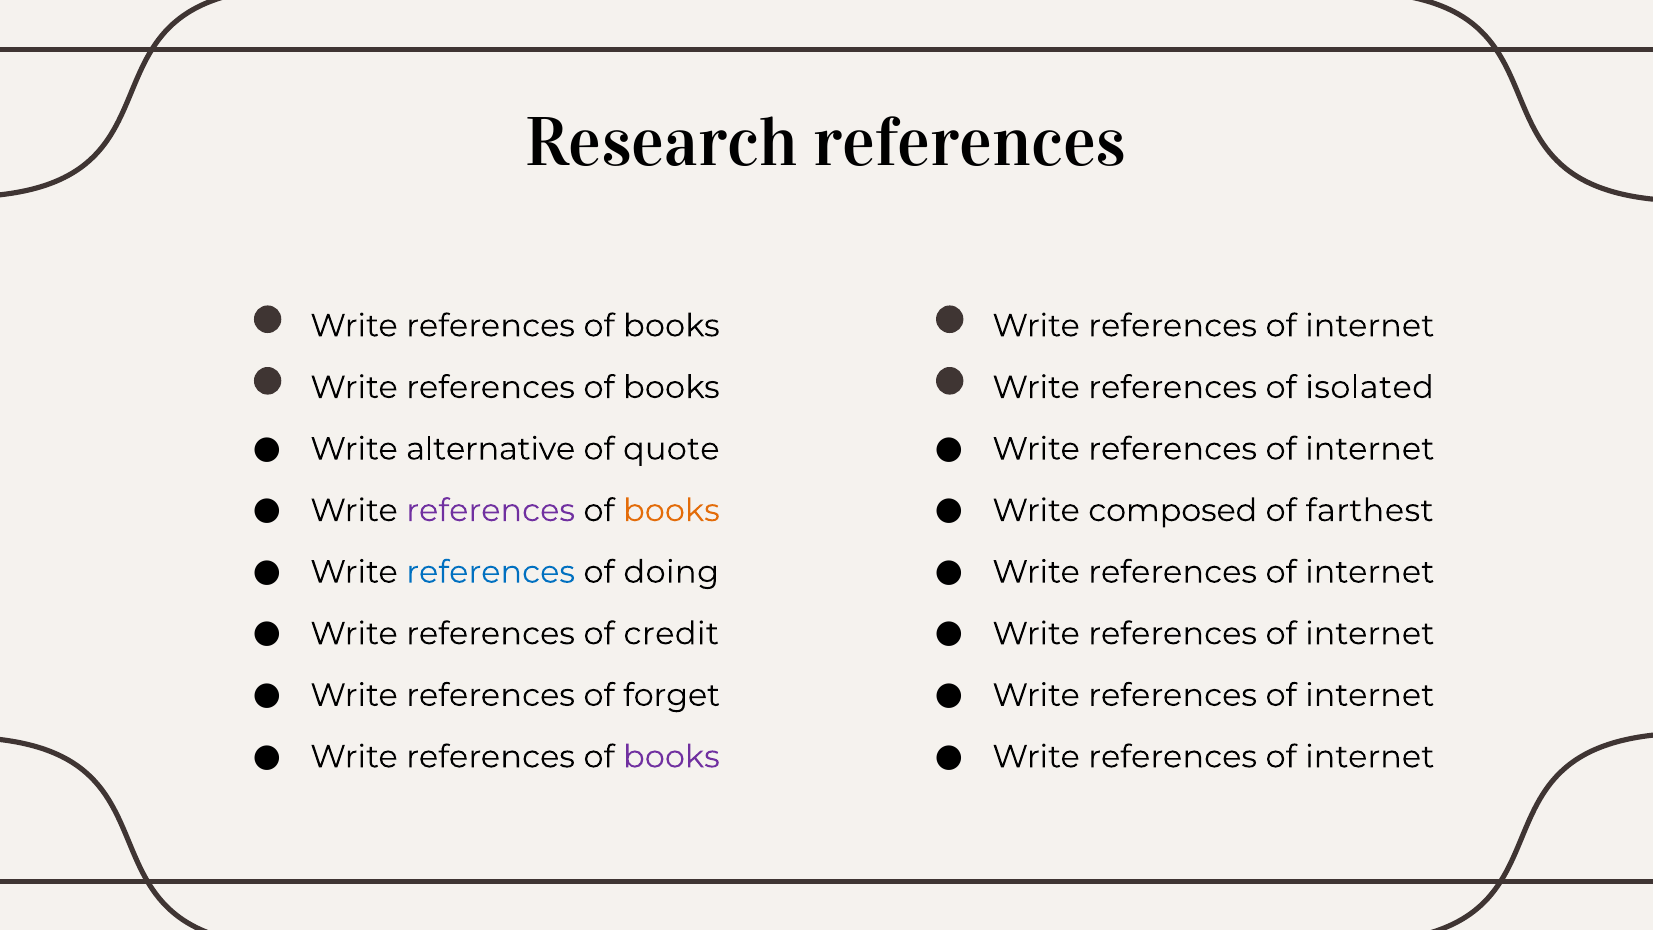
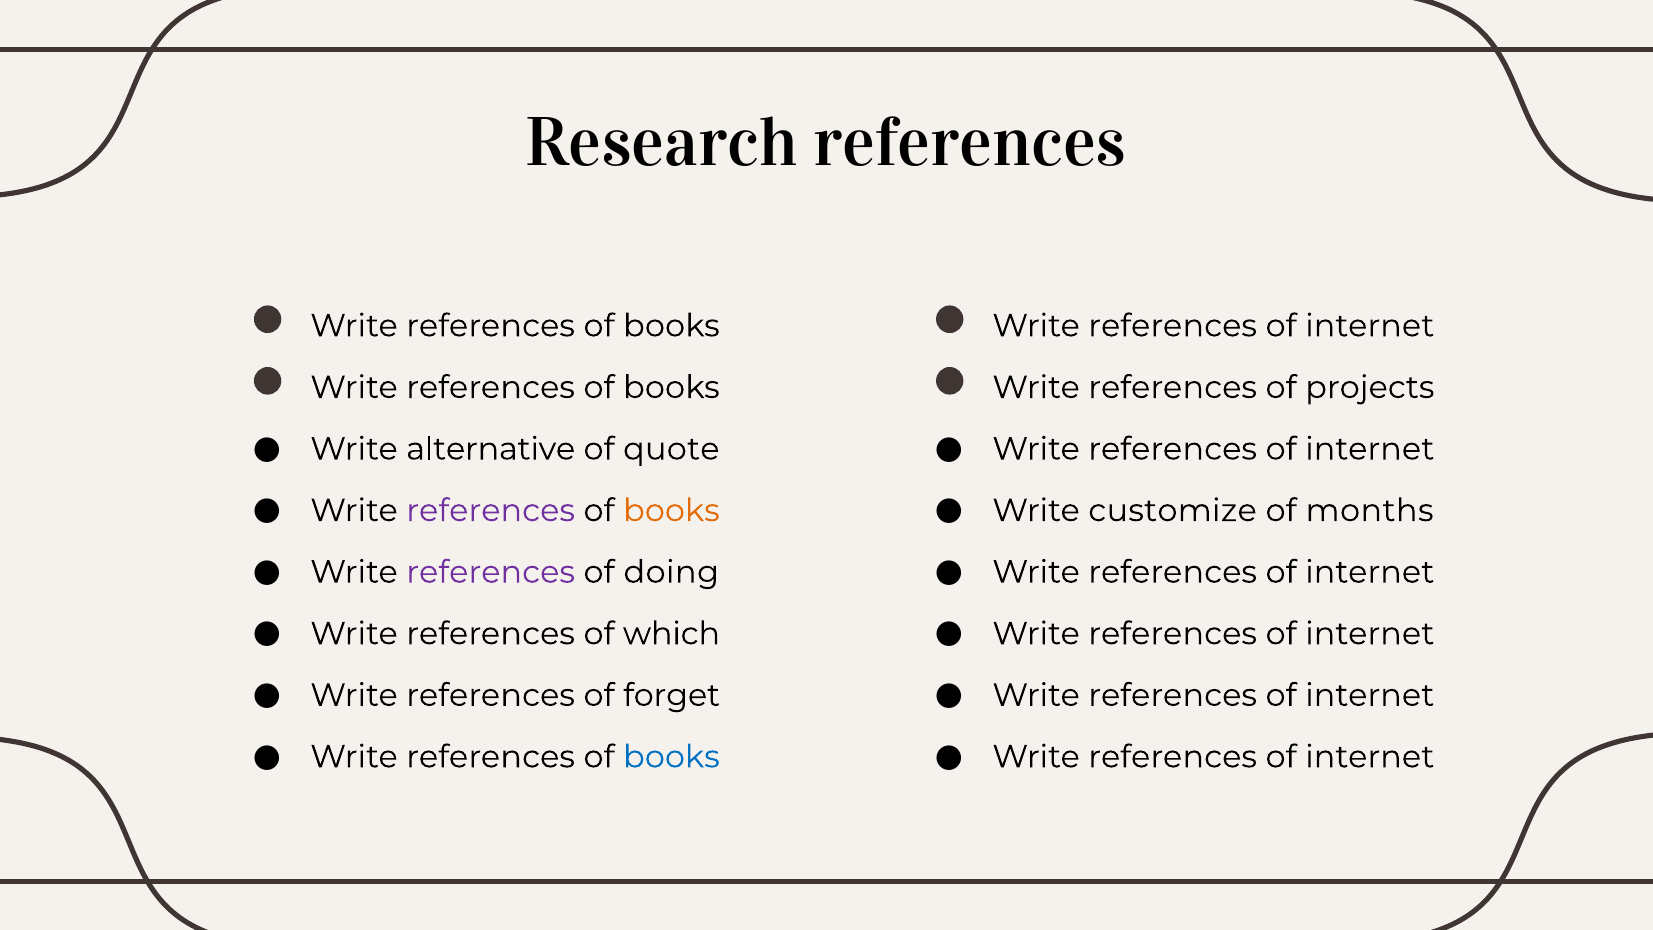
isolated: isolated -> projects
composed: composed -> customize
farthest: farthest -> months
references at (491, 572) colour: blue -> purple
credit: credit -> which
books at (671, 757) colour: purple -> blue
